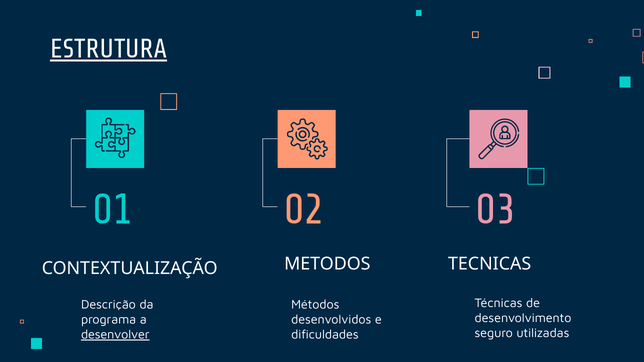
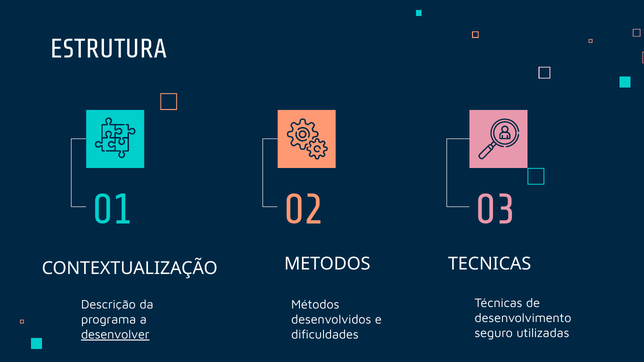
ESTRUTURA underline: present -> none
